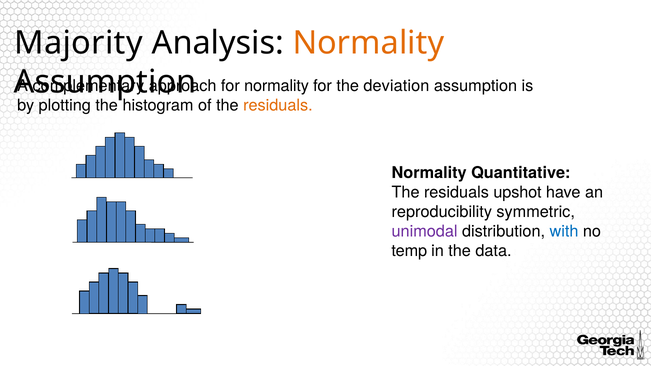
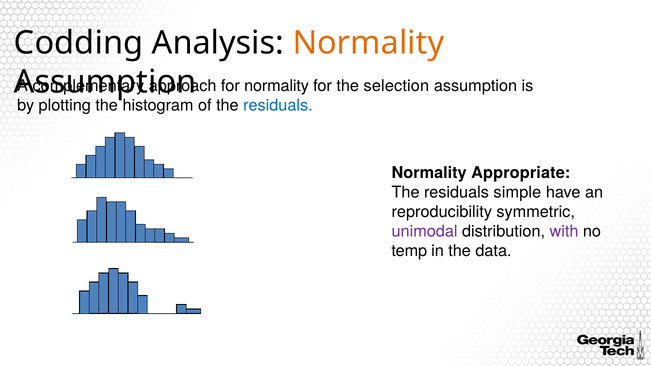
Majority: Majority -> Codding
deviation: deviation -> selection
residuals at (278, 105) colour: orange -> blue
Quantitative: Quantitative -> Appropriate
upshot: upshot -> simple
with colour: blue -> purple
